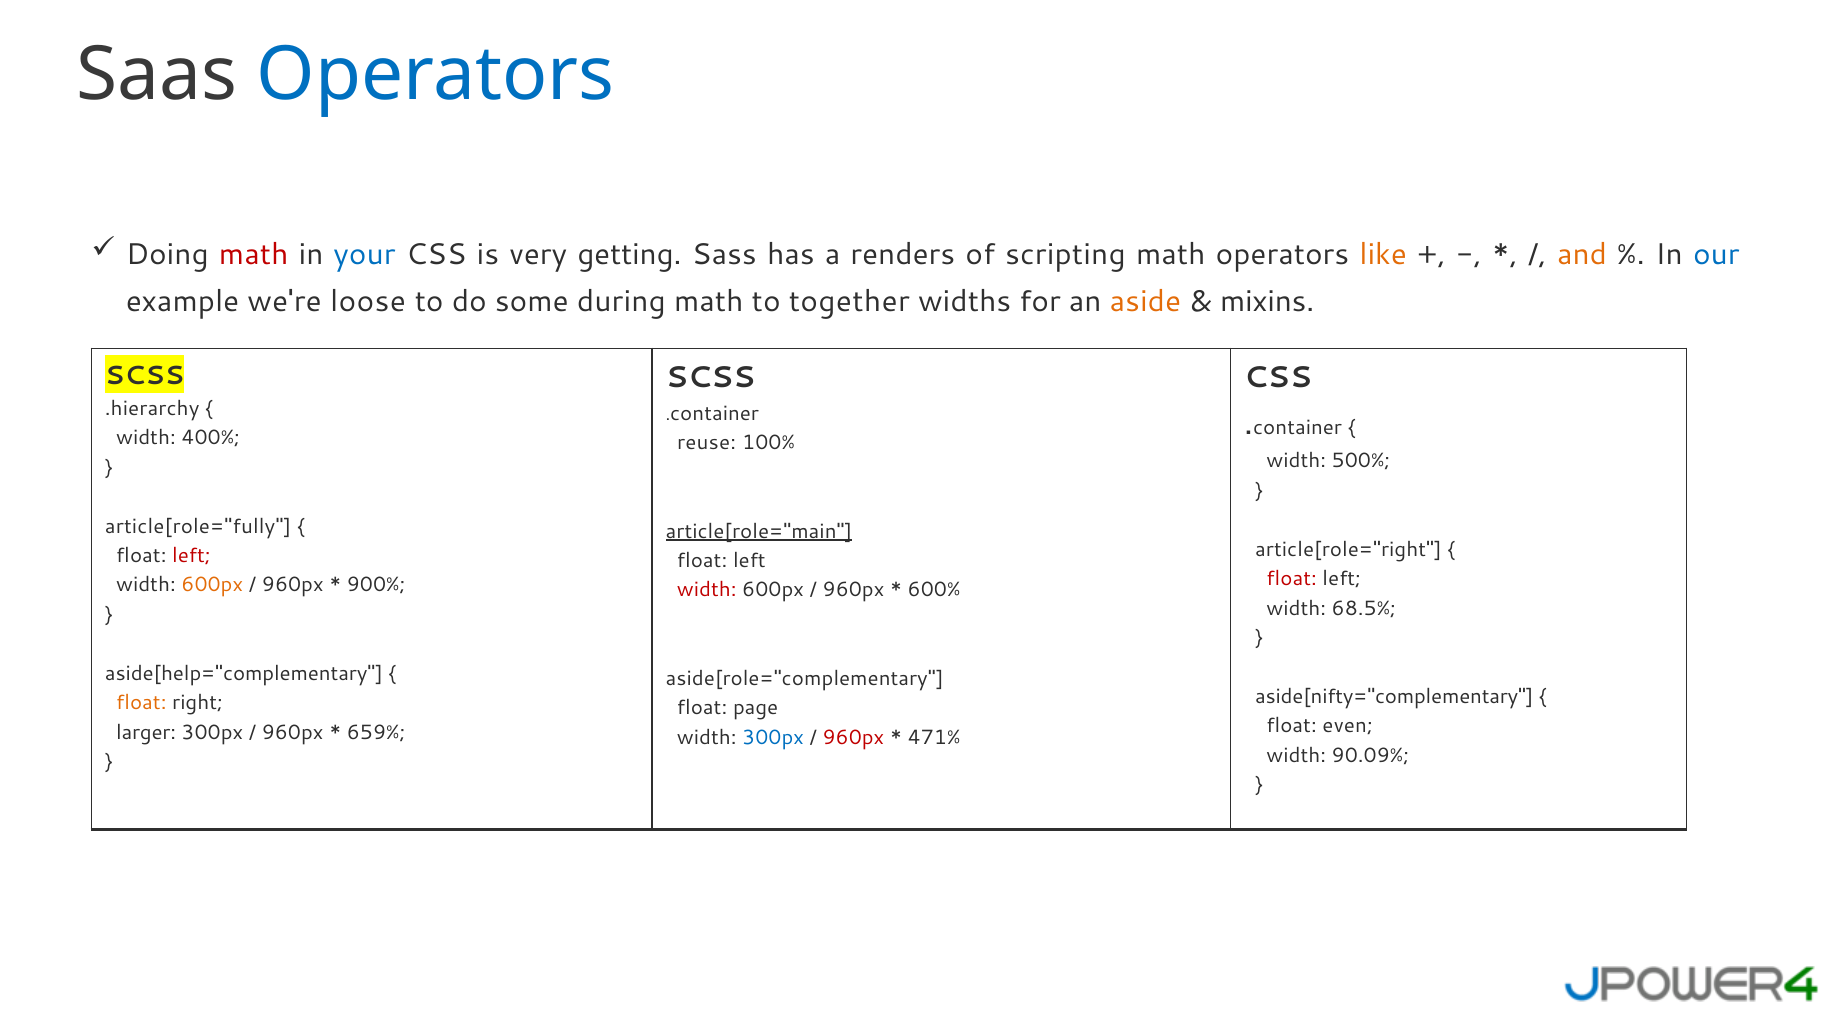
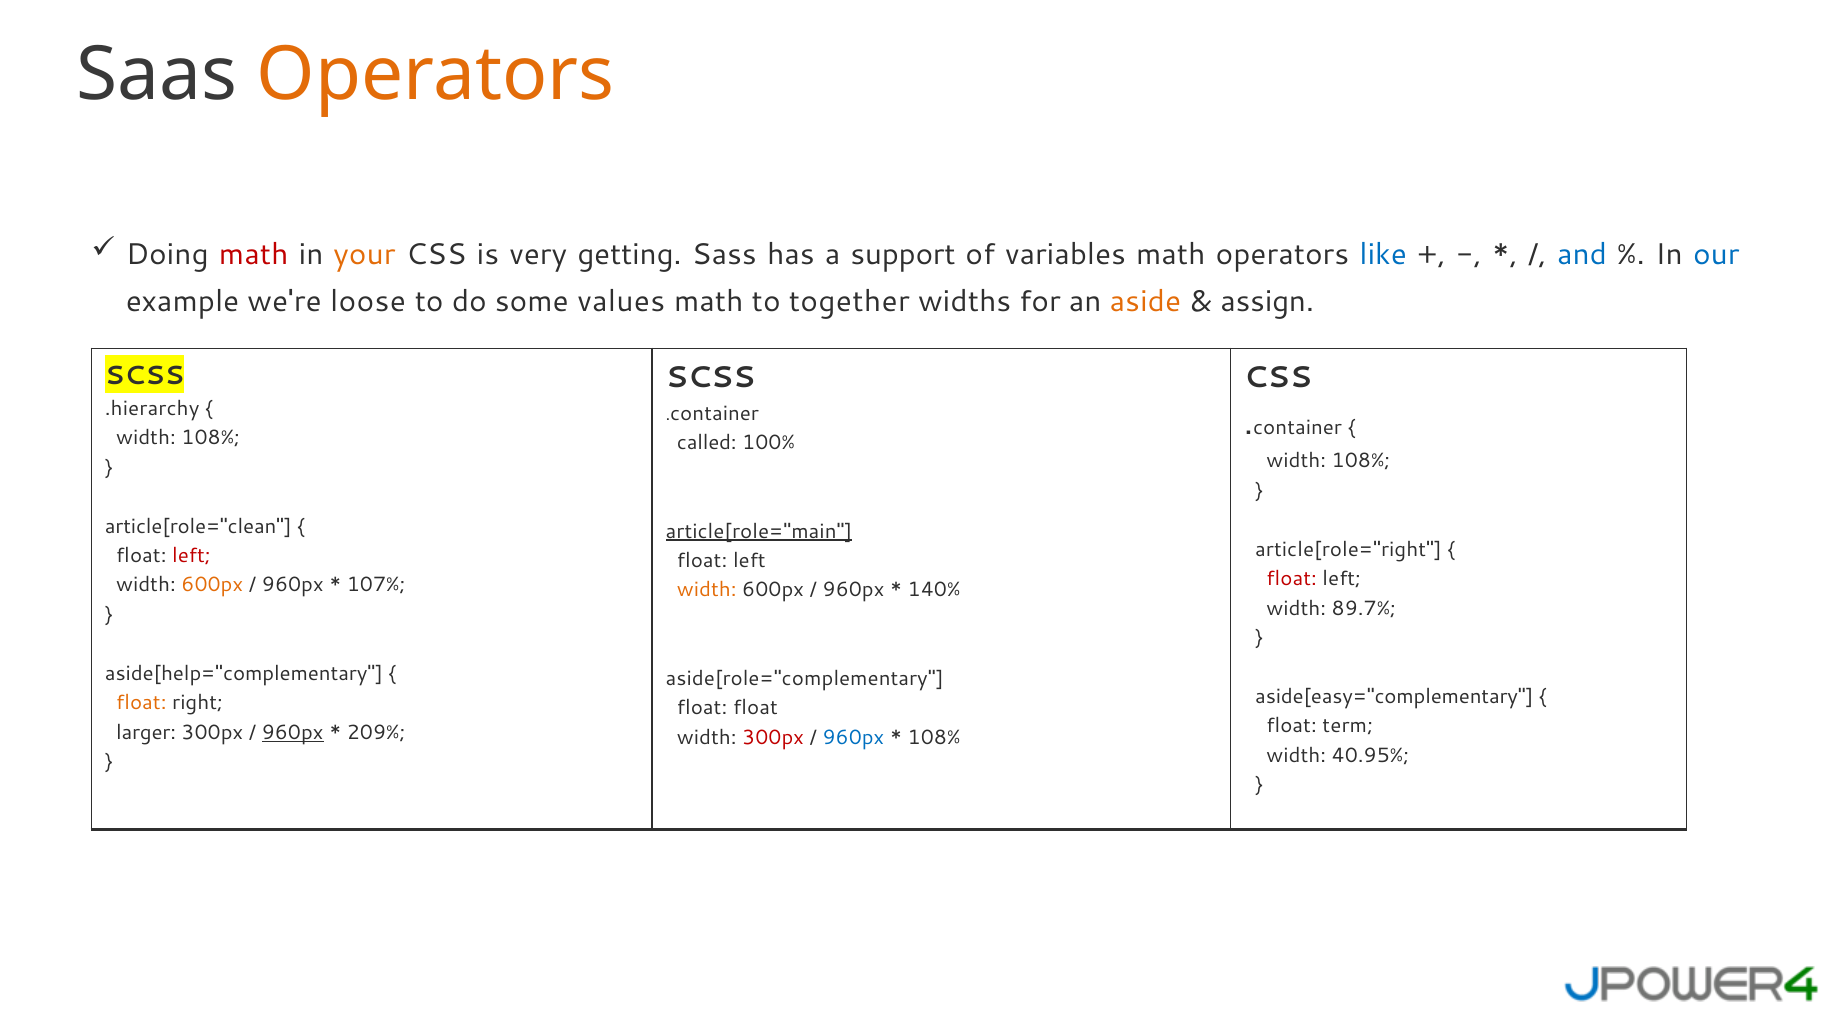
Operators at (436, 74) colour: blue -> orange
your colour: blue -> orange
renders: renders -> support
scripting: scripting -> variables
like colour: orange -> blue
and colour: orange -> blue
during: during -> values
mixins: mixins -> assign
400% at (211, 438): 400% -> 108%
reuse: reuse -> called
500% at (1361, 461): 500% -> 108%
article[role="fully: article[role="fully -> article[role="clean
900%: 900% -> 107%
width at (707, 590) colour: red -> orange
600%: 600% -> 140%
68.5%: 68.5% -> 89.7%
aside[nifty="complementary: aside[nifty="complementary -> aside[easy="complementary
float page: page -> float
even: even -> term
960px at (293, 733) underline: none -> present
659%: 659% -> 209%
300px at (773, 738) colour: blue -> red
960px at (853, 738) colour: red -> blue
471% at (934, 738): 471% -> 108%
90.09%: 90.09% -> 40.95%
